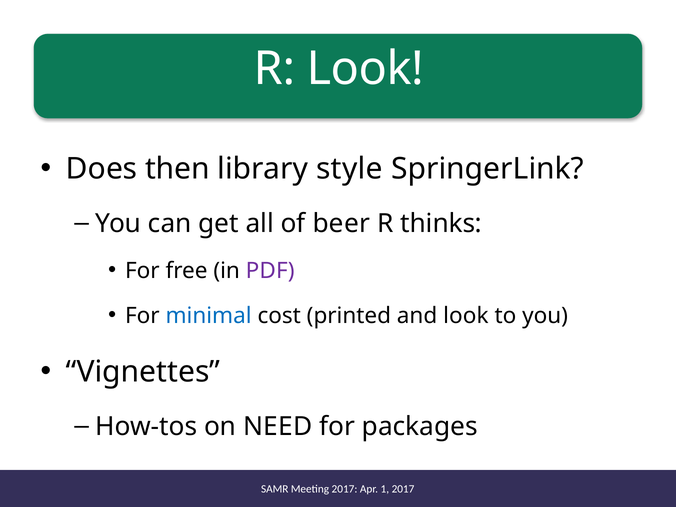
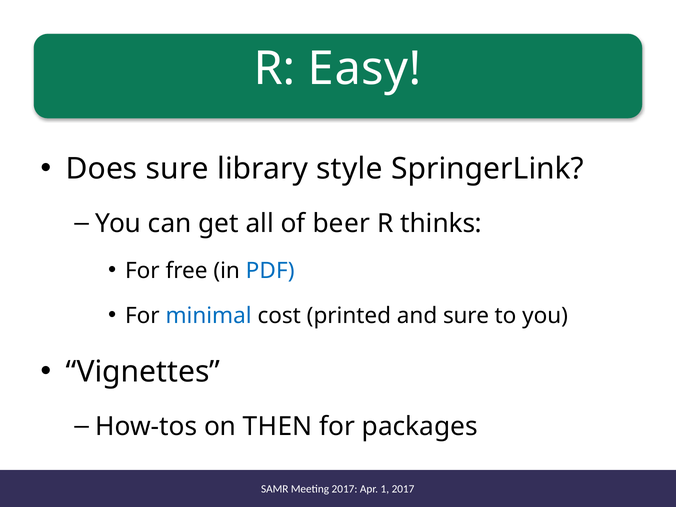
R Look: Look -> Easy
Does then: then -> sure
PDF colour: purple -> blue
and look: look -> sure
NEED: NEED -> THEN
